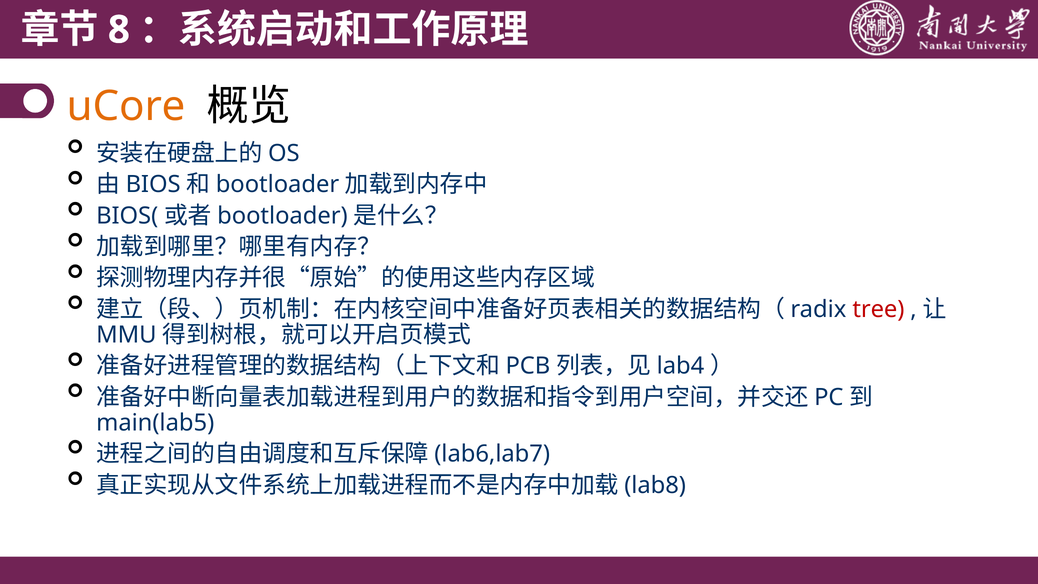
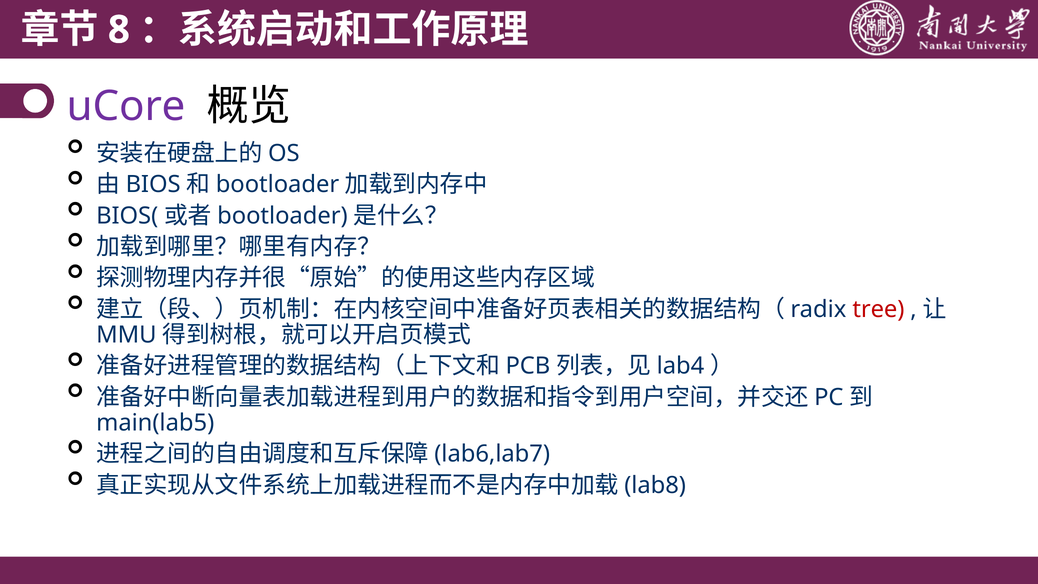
uCore colour: orange -> purple
